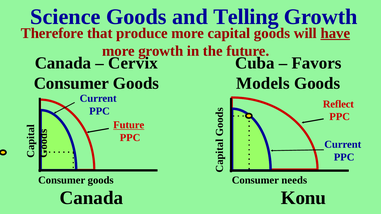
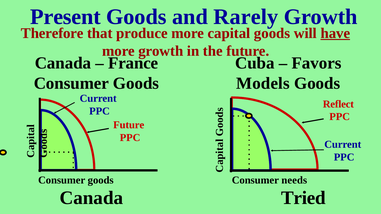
Science: Science -> Present
Telling: Telling -> Rarely
Cervix: Cervix -> France
Future at (129, 125) underline: present -> none
Konu: Konu -> Tried
